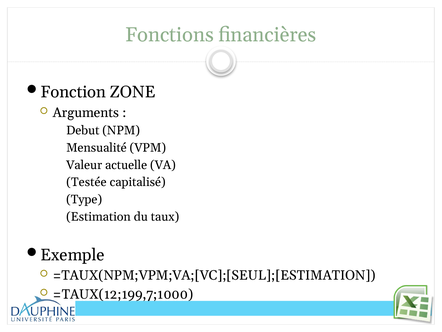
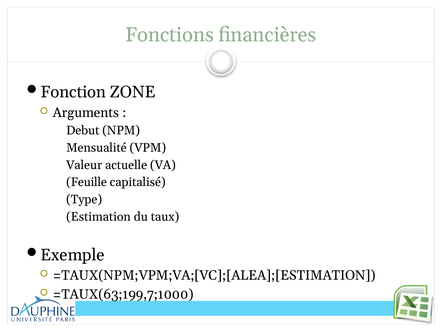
Testée: Testée -> Feuille
=TAUX(NPM;VPM;VA;[VC];[SEUL];[ESTIMATION: =TAUX(NPM;VPM;VA;[VC];[SEUL];[ESTIMATION -> =TAUX(NPM;VPM;VA;[VC];[ALEA];[ESTIMATION
=TAUX(12;199,7;1000: =TAUX(12;199,7;1000 -> =TAUX(63;199,7;1000
